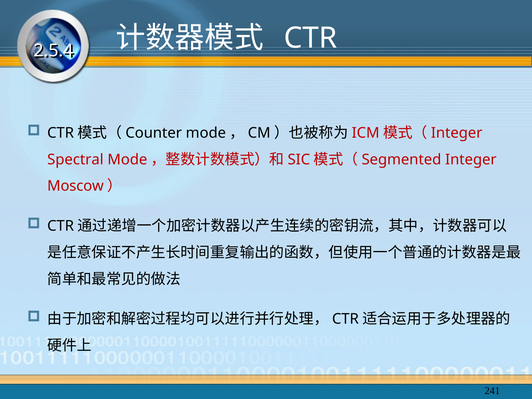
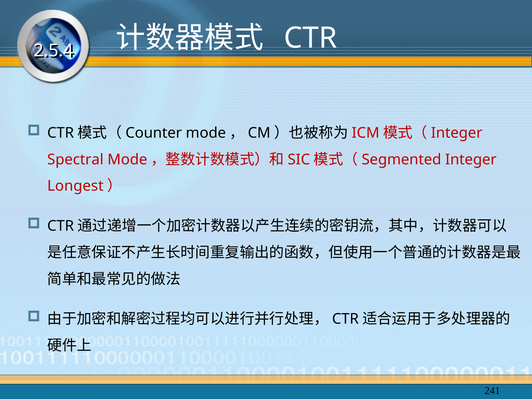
Moscow: Moscow -> Longest
